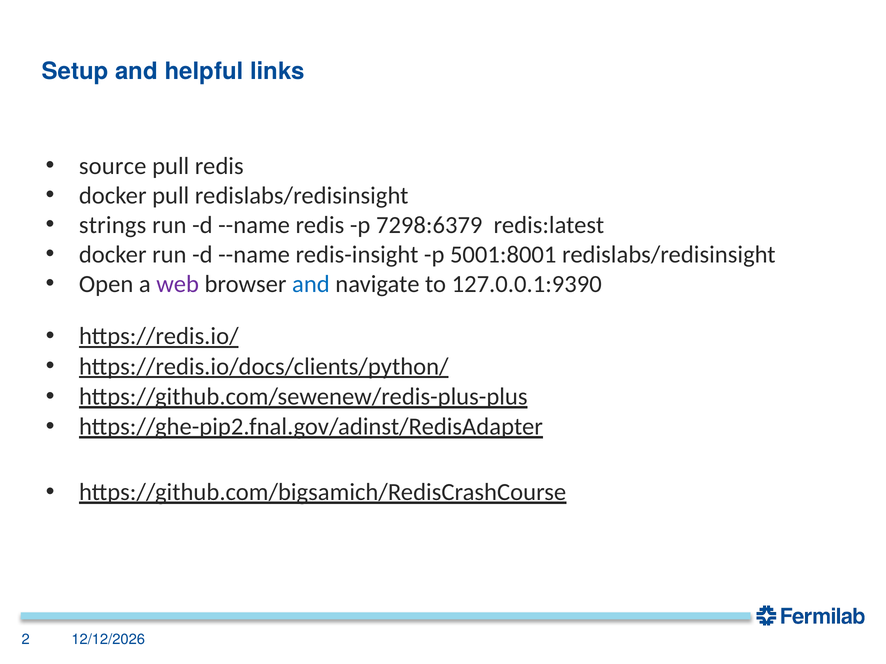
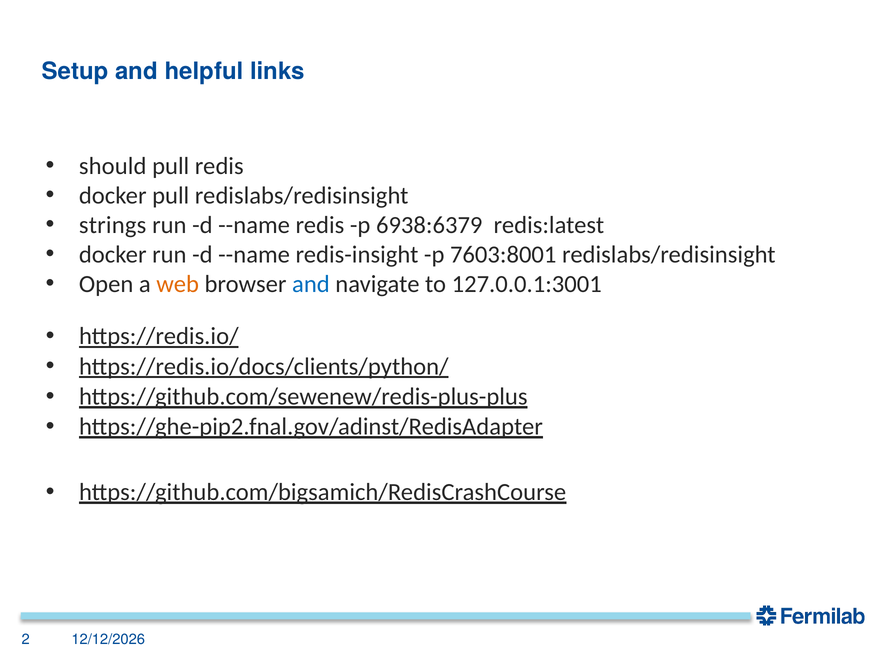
source: source -> should
7298:6379: 7298:6379 -> 6938:6379
5001:8001: 5001:8001 -> 7603:8001
web colour: purple -> orange
127.0.0.1:9390: 127.0.0.1:9390 -> 127.0.0.1:3001
